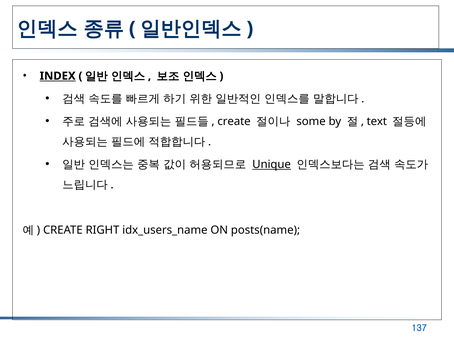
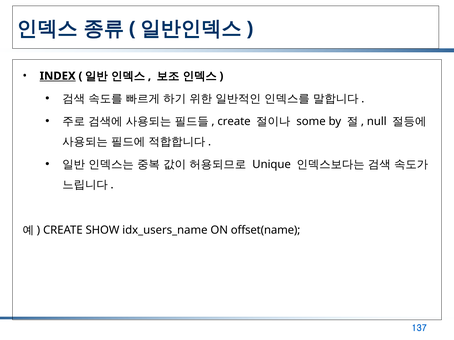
text: text -> null
Unique underline: present -> none
RIGHT: RIGHT -> SHOW
posts(name: posts(name -> offset(name
